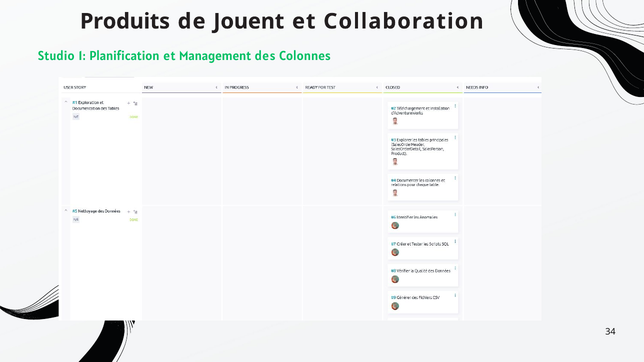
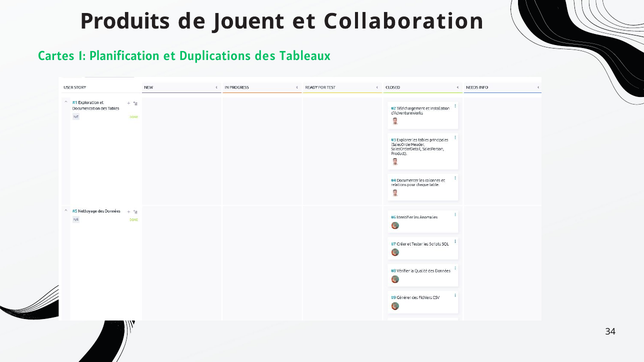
Studio: Studio -> Cartes
Management: Management -> Duplications
Colonnes: Colonnes -> Tableaux
